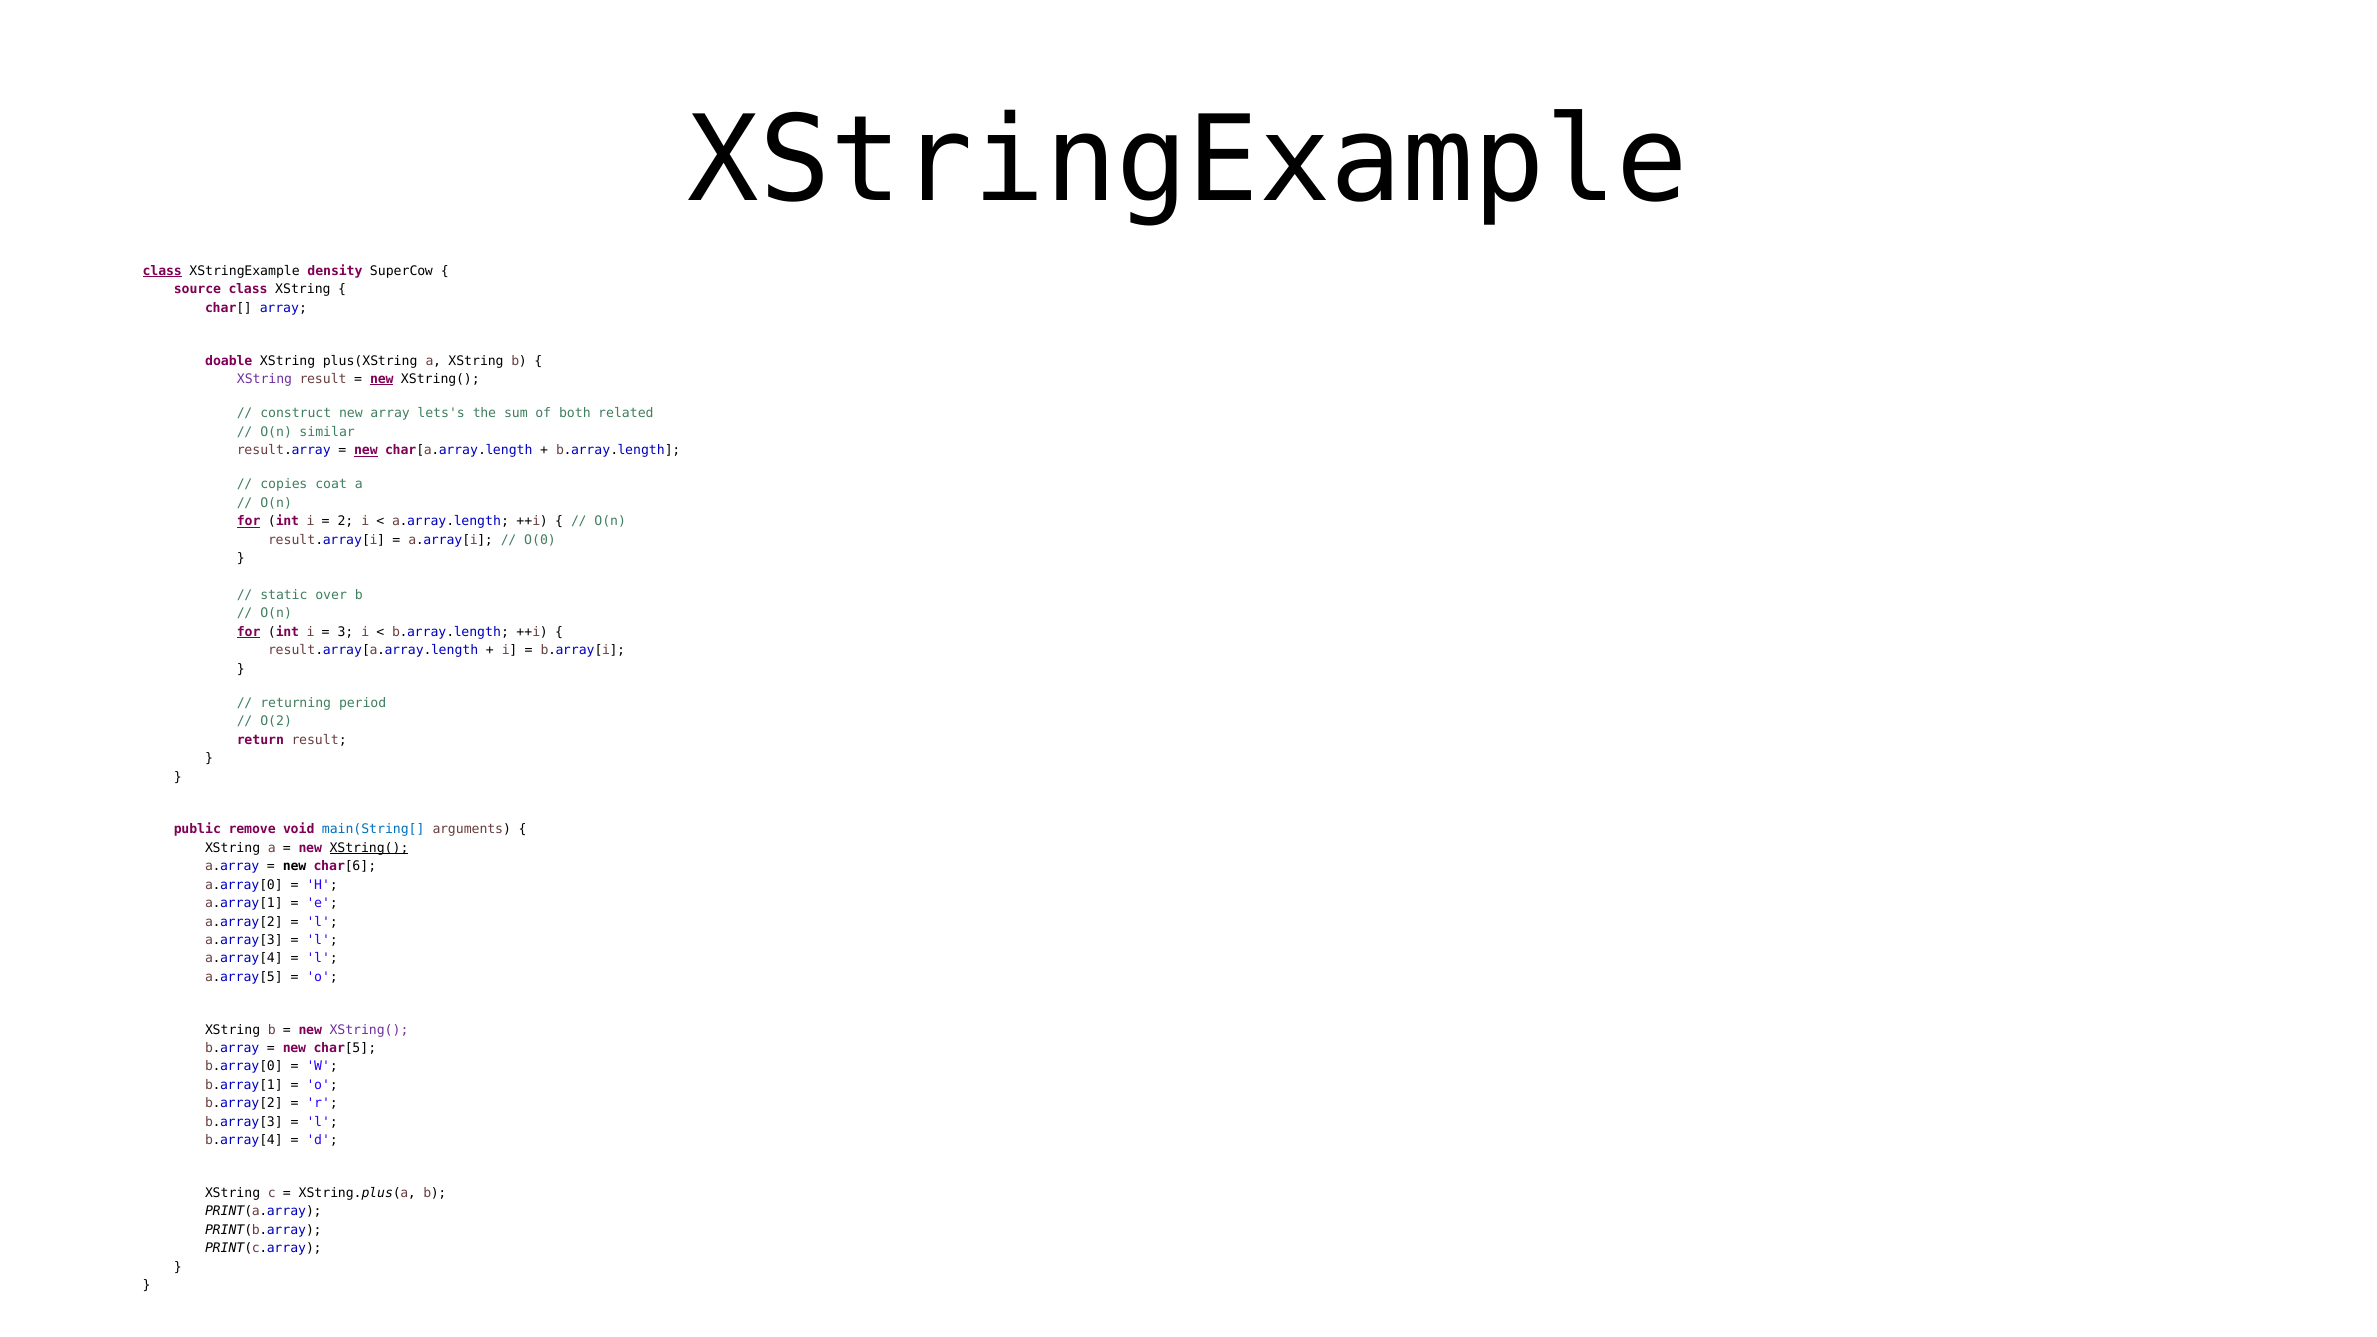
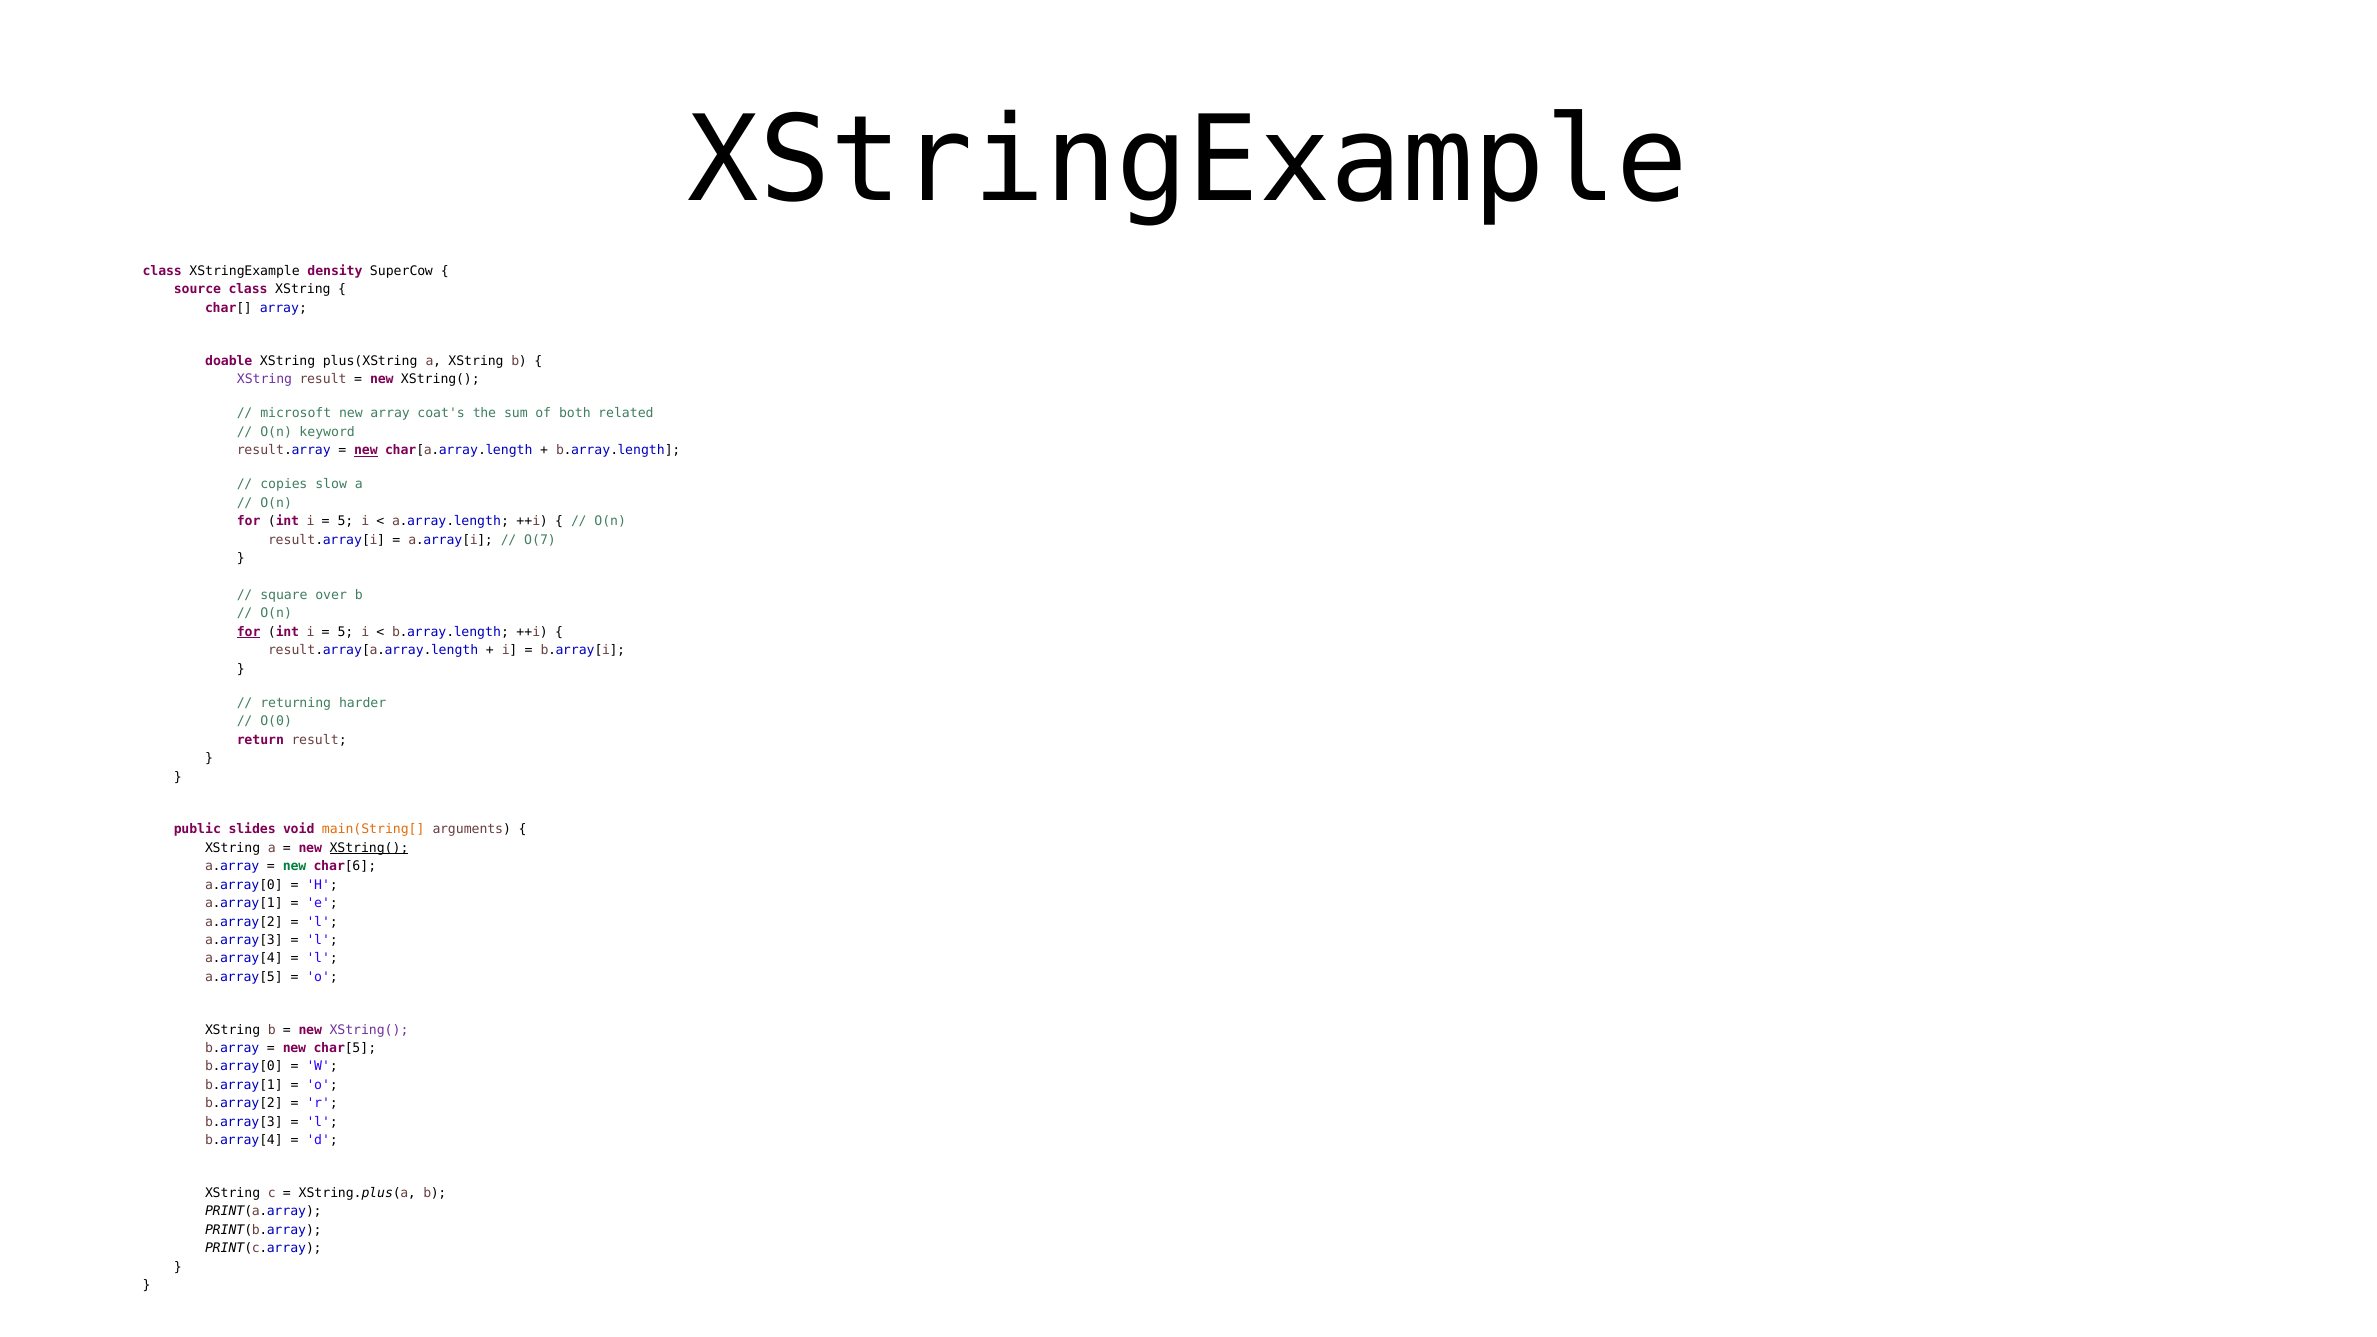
class at (162, 271) underline: present -> none
new at (382, 379) underline: present -> none
construct: construct -> microsoft
lets's: lets's -> coat's
similar: similar -> keyword
coat: coat -> slow
for at (249, 521) underline: present -> none
2 at (345, 521): 2 -> 5
O(0: O(0 -> O(7
static: static -> square
3 at (345, 632): 3 -> 5
period: period -> harder
O(2: O(2 -> O(0
remove: remove -> slides
main(String[ colour: blue -> orange
new at (295, 866) colour: black -> green
